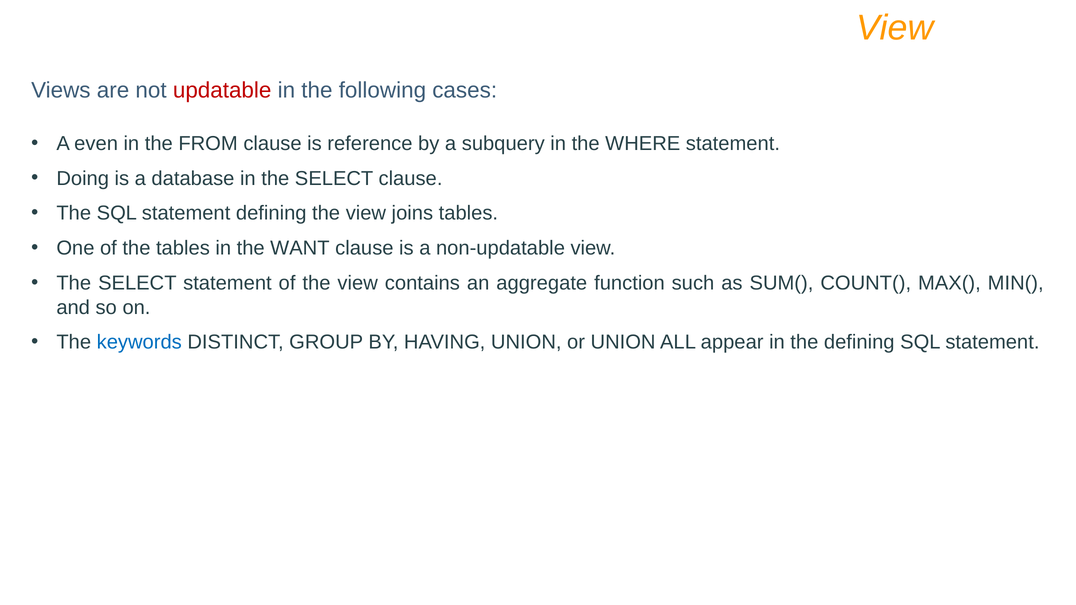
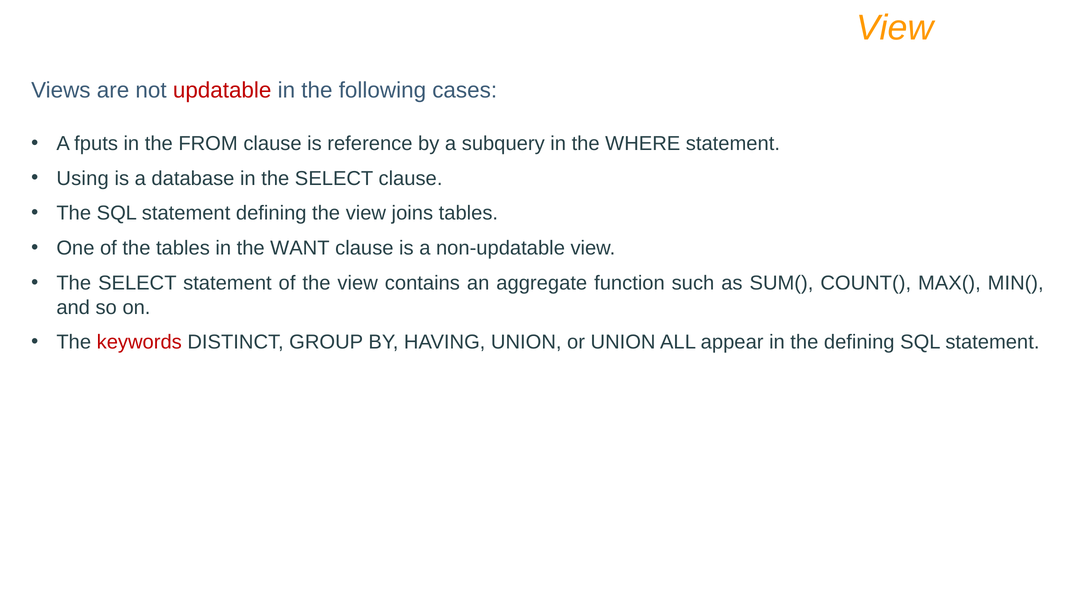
even: even -> fputs
Doing: Doing -> Using
keywords colour: blue -> red
